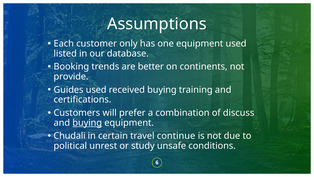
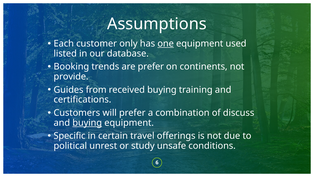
one underline: none -> present
are better: better -> prefer
Guides used: used -> from
Chudali: Chudali -> Specific
continue: continue -> offerings
